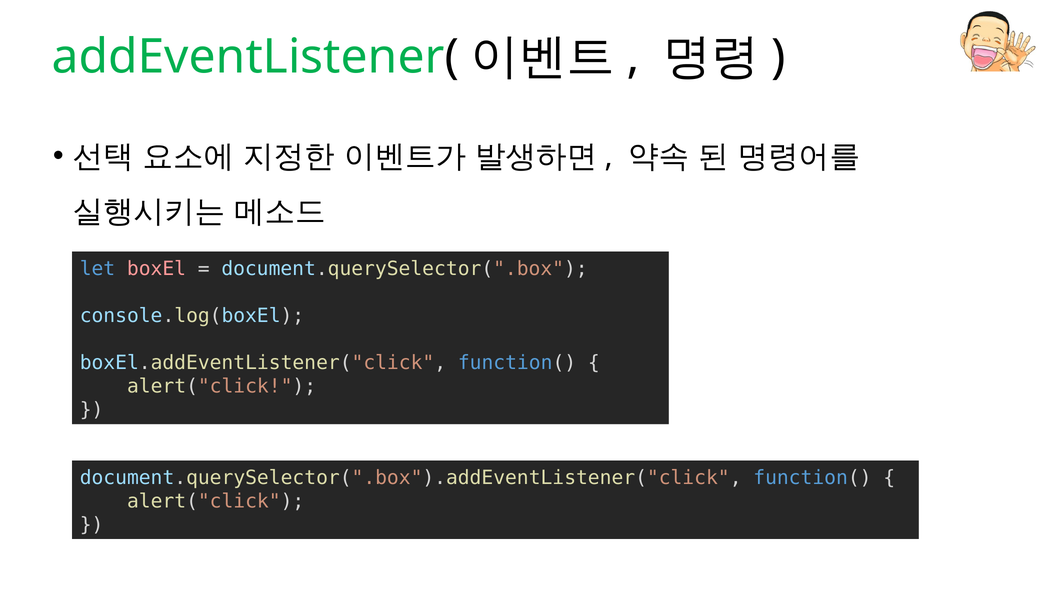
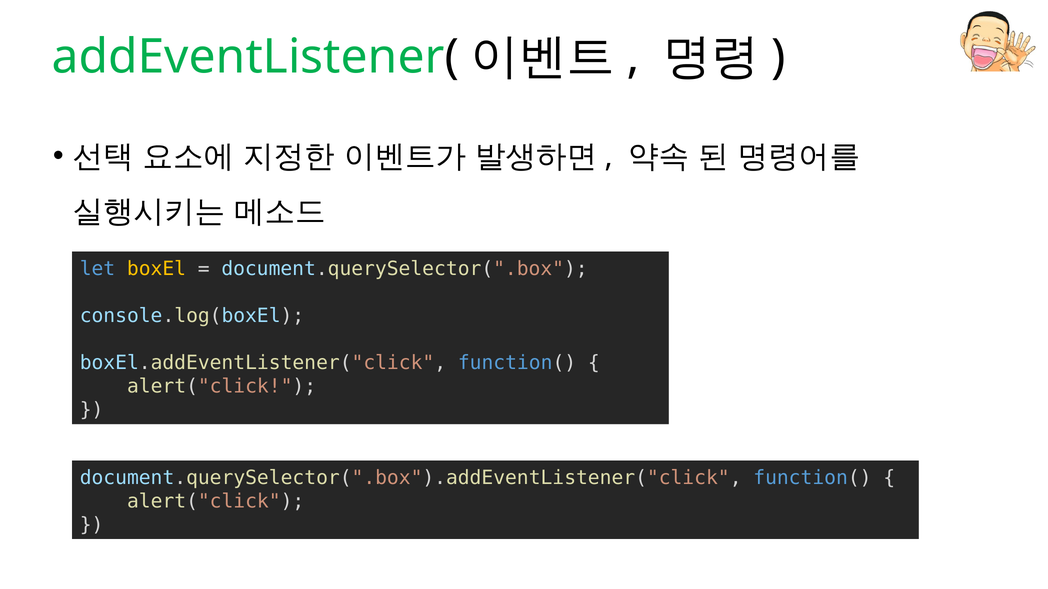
boxEl colour: pink -> yellow
